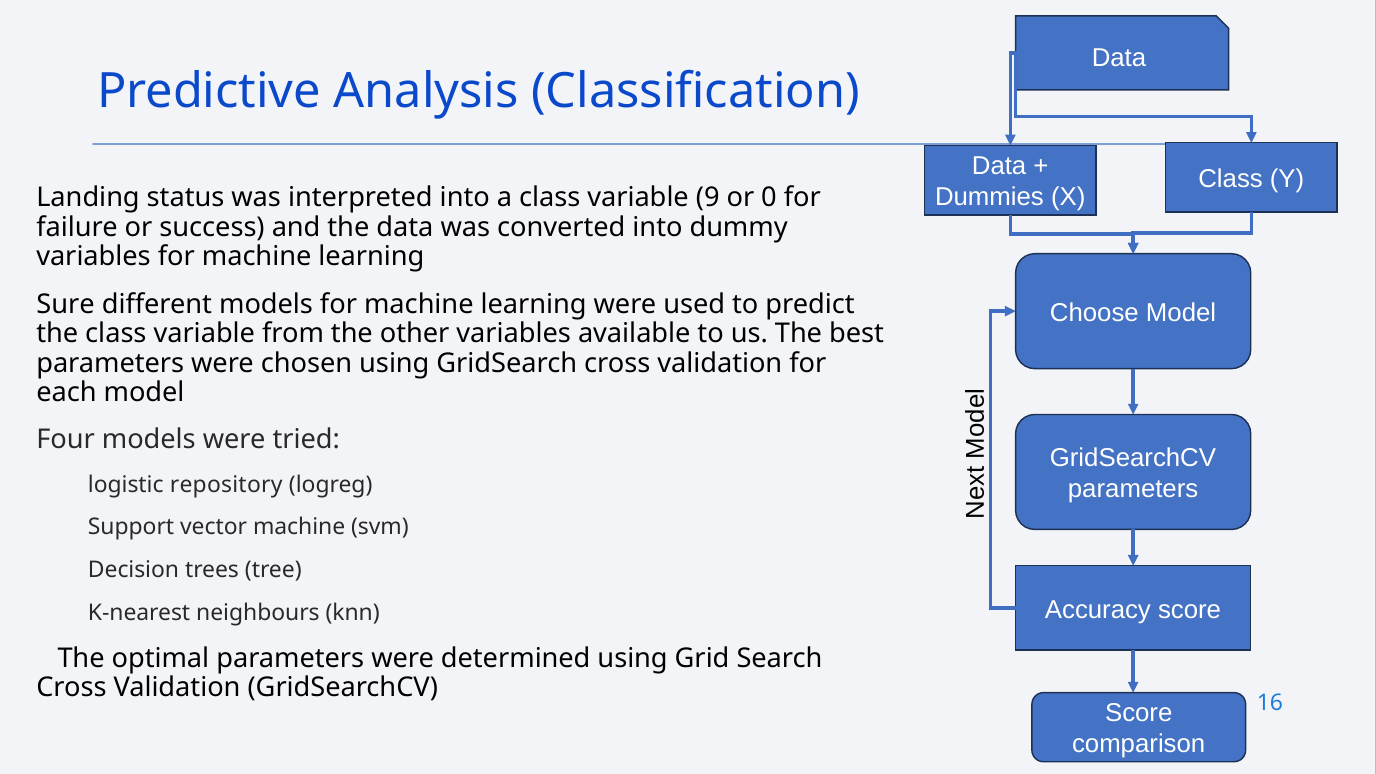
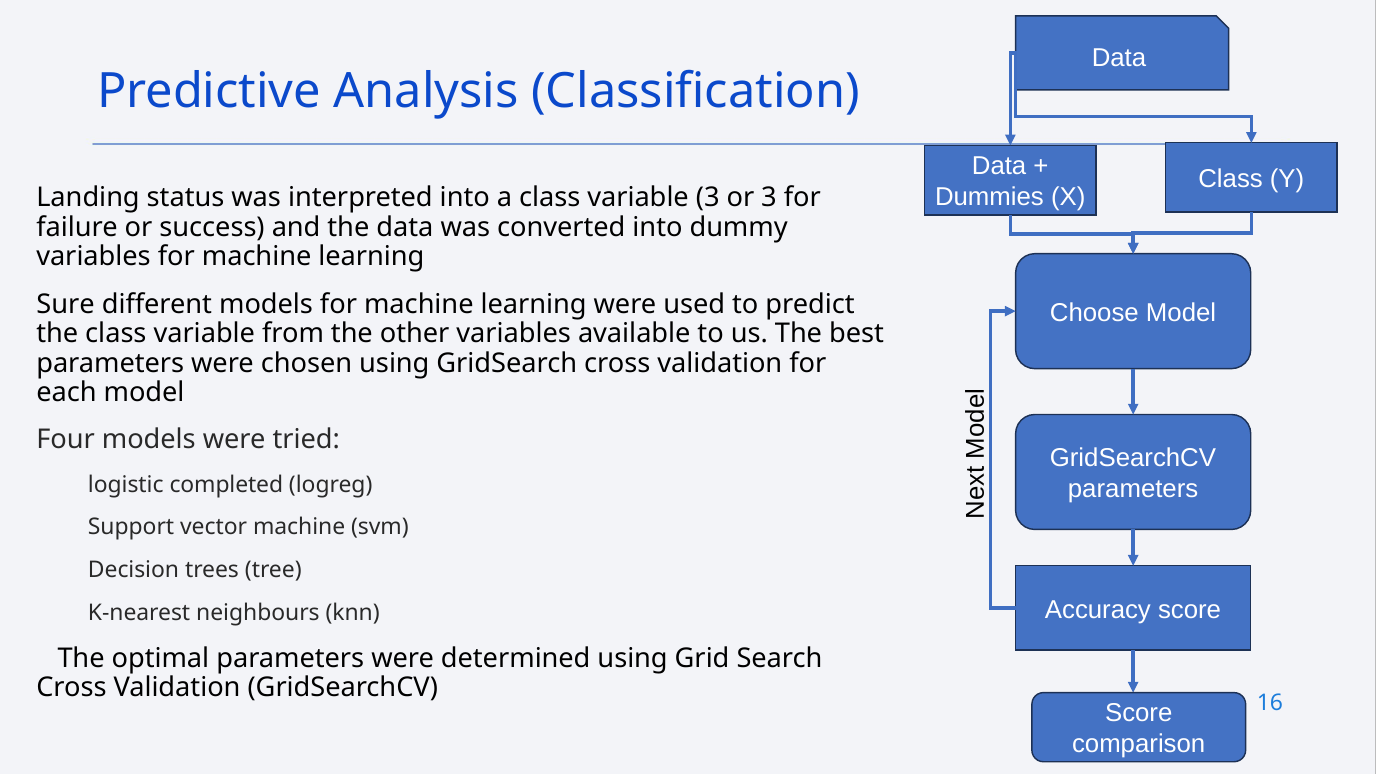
variable 9: 9 -> 3
or 0: 0 -> 3
repository: repository -> completed
